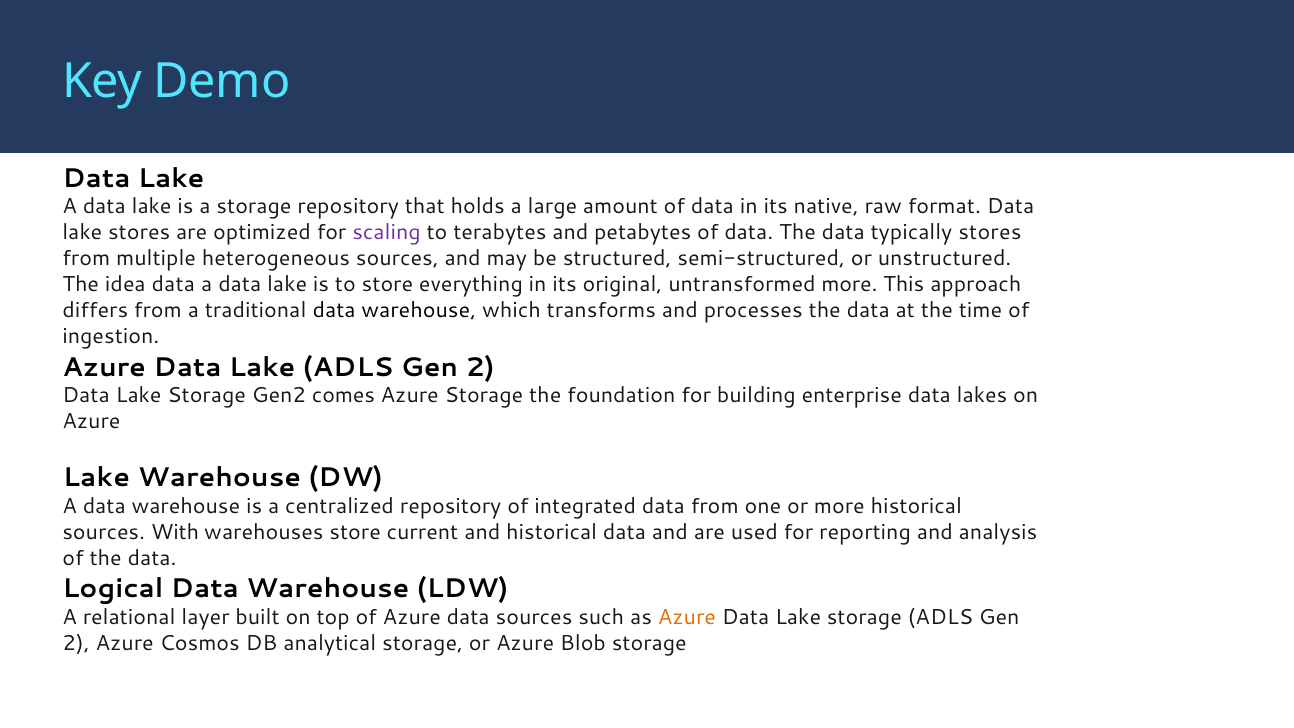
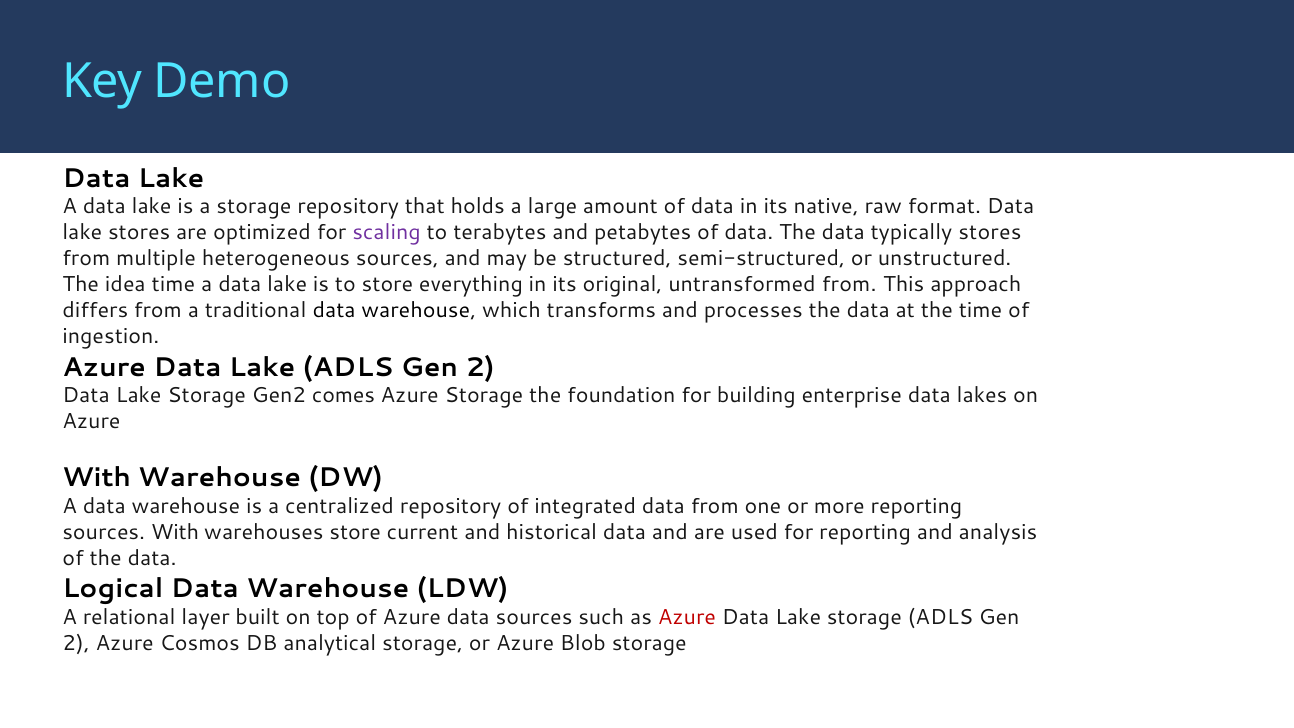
idea data: data -> time
untransformed more: more -> from
Lake at (96, 478): Lake -> With
more historical: historical -> reporting
Azure at (687, 617) colour: orange -> red
